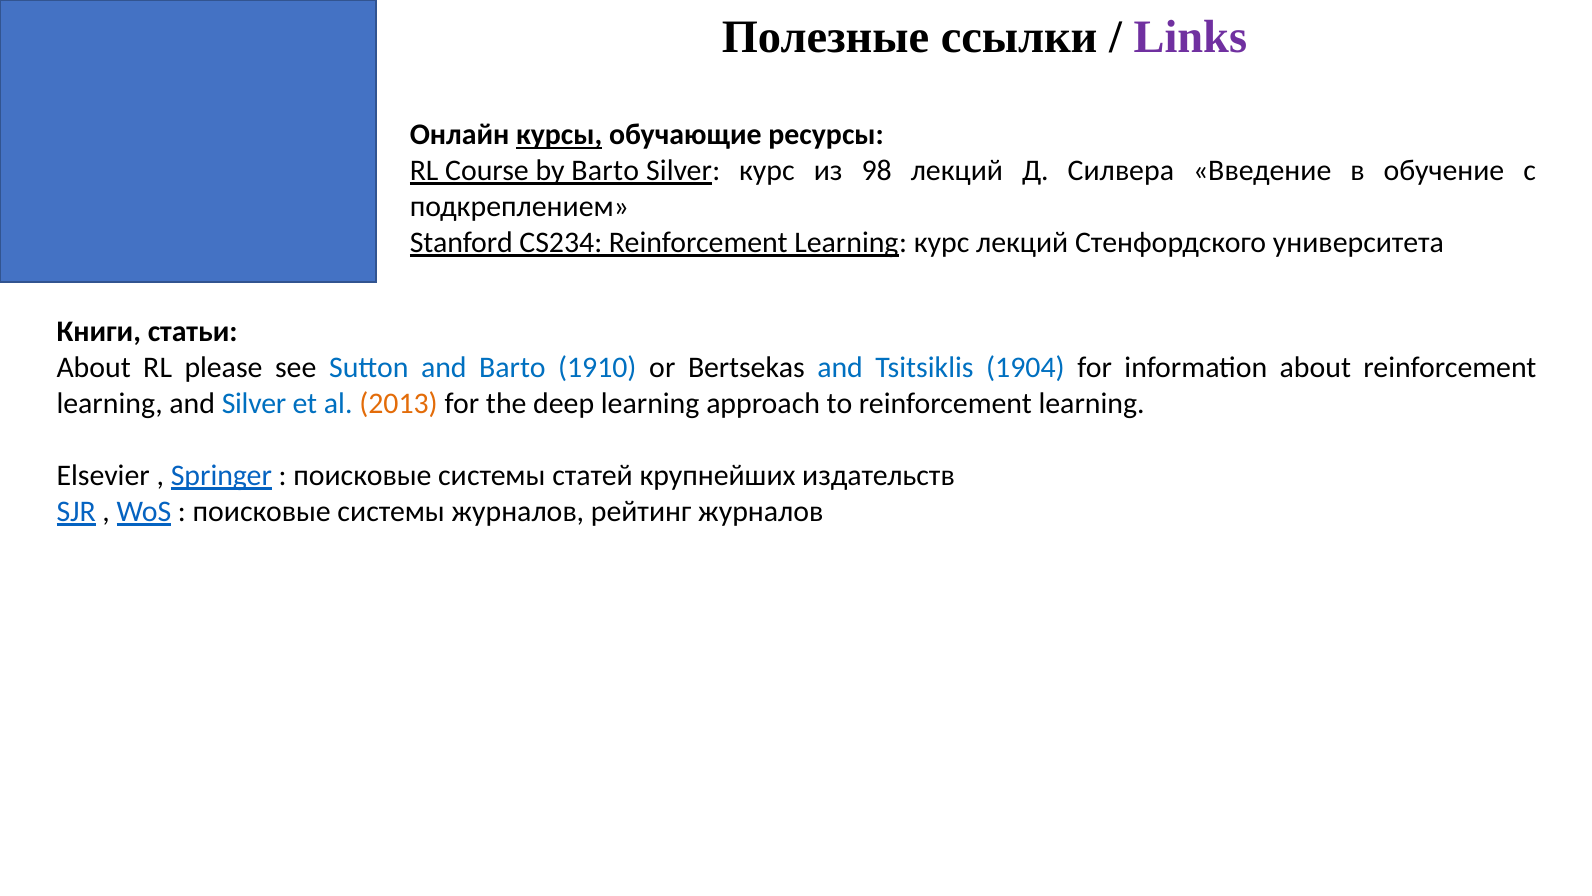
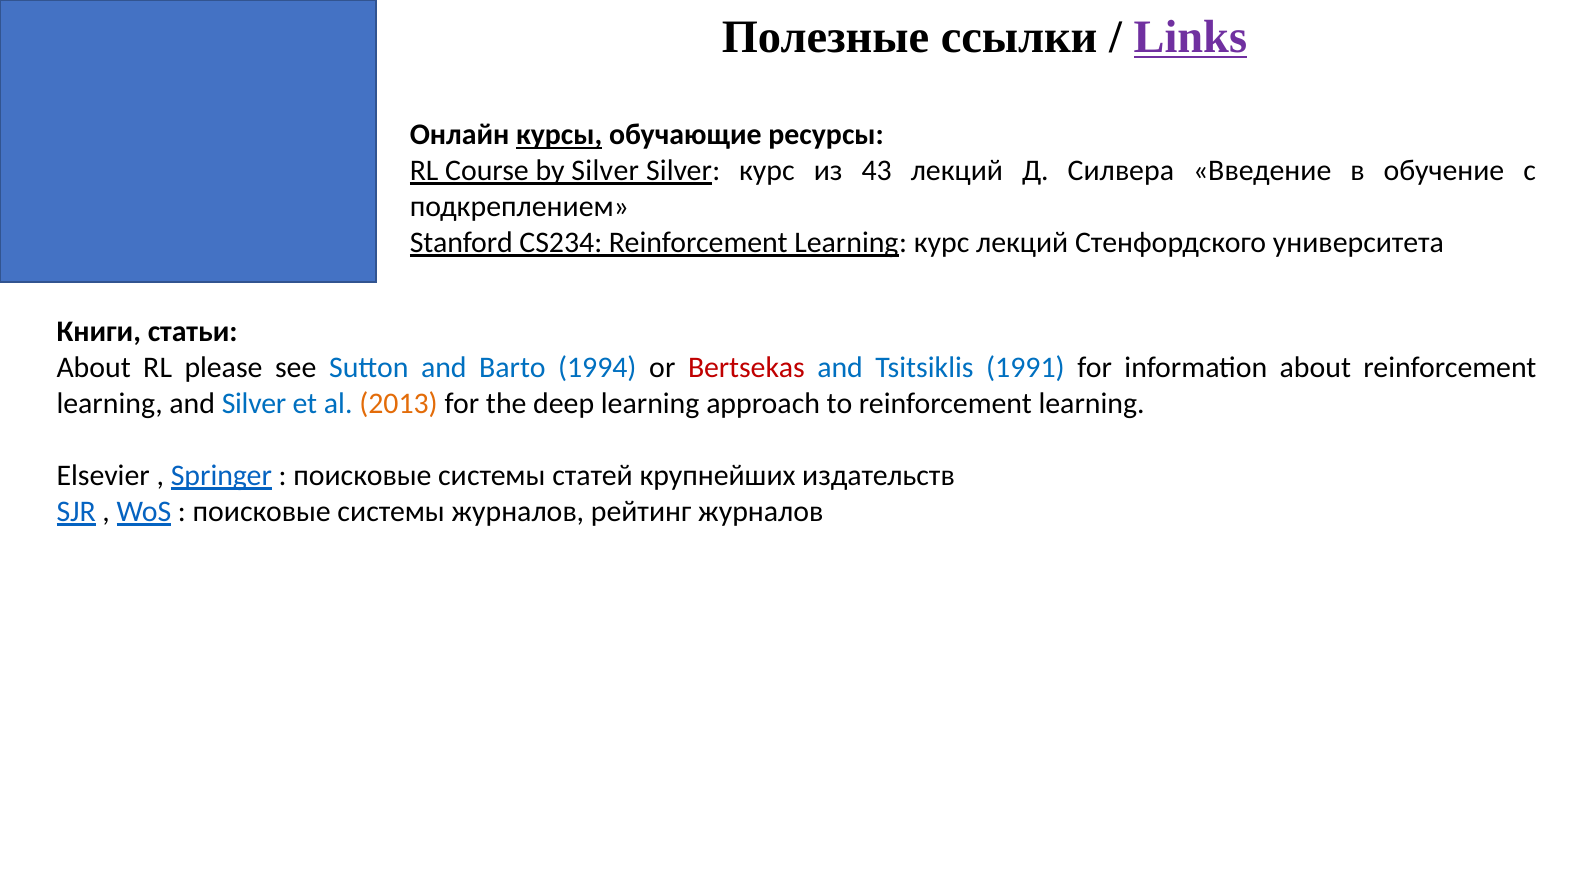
Links underline: none -> present
by Barto: Barto -> Silver
98: 98 -> 43
1910: 1910 -> 1994
Bertsekas colour: black -> red
1904: 1904 -> 1991
